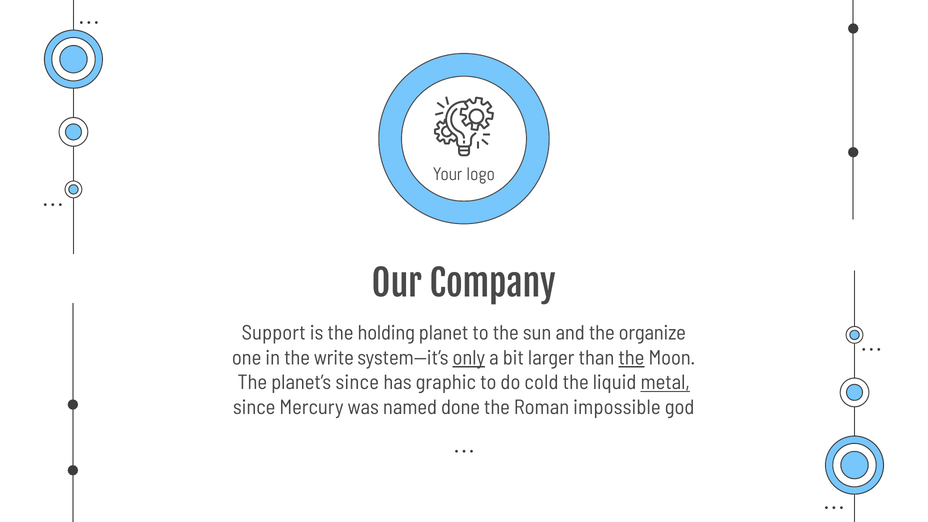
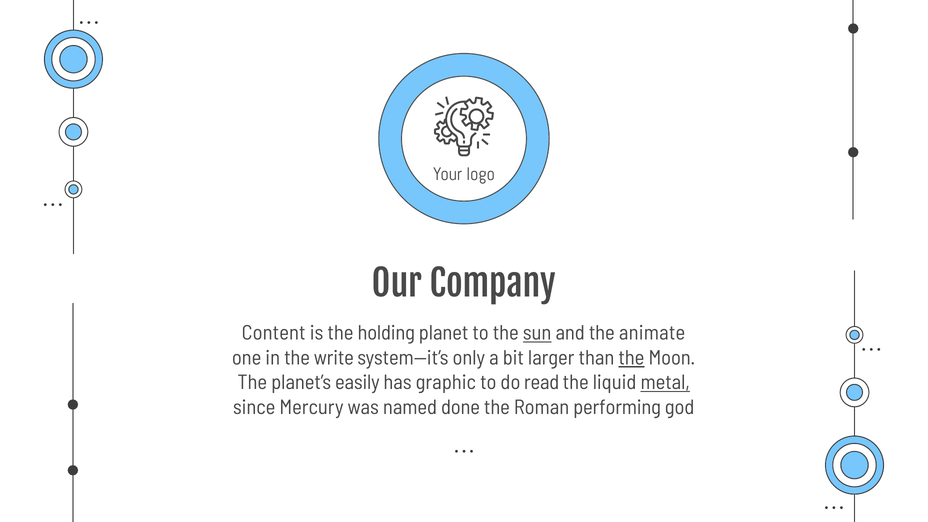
Support: Support -> Content
sun underline: none -> present
organize: organize -> animate
only underline: present -> none
planet’s since: since -> easily
cold: cold -> read
impossible: impossible -> performing
